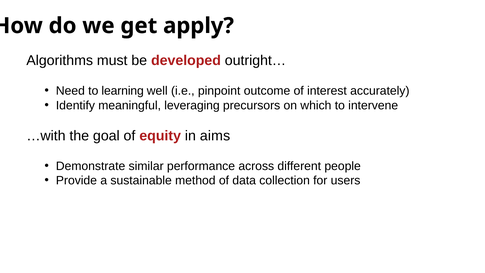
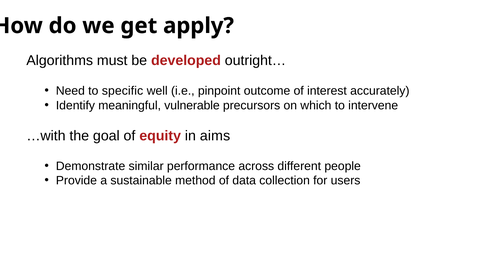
learning: learning -> specific
leveraging: leveraging -> vulnerable
